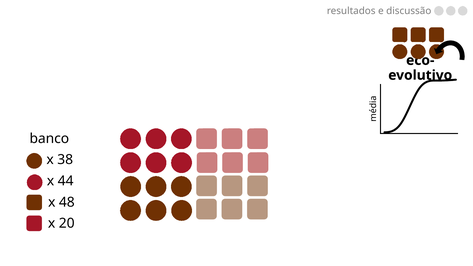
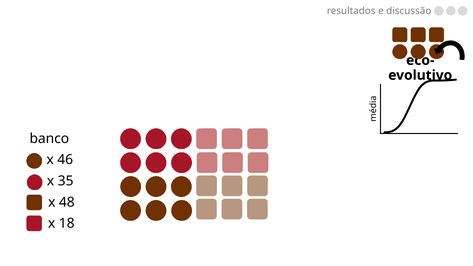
38: 38 -> 46
44: 44 -> 35
20: 20 -> 18
